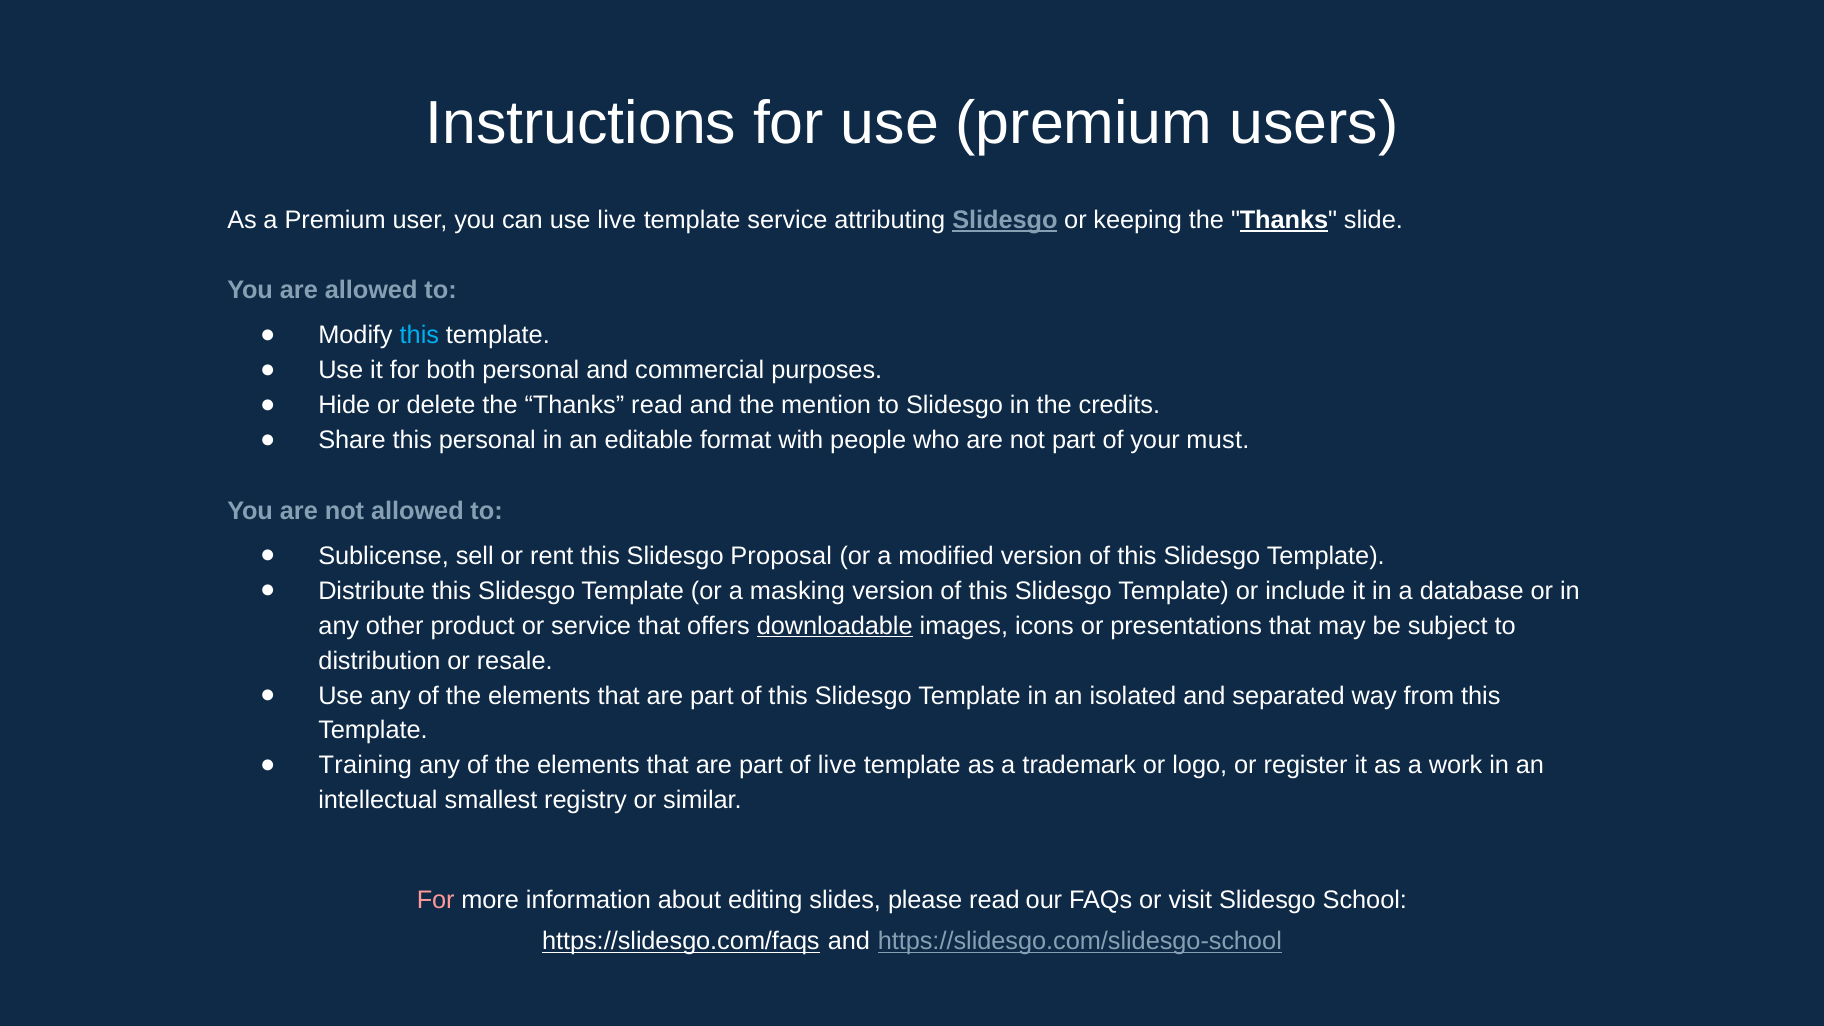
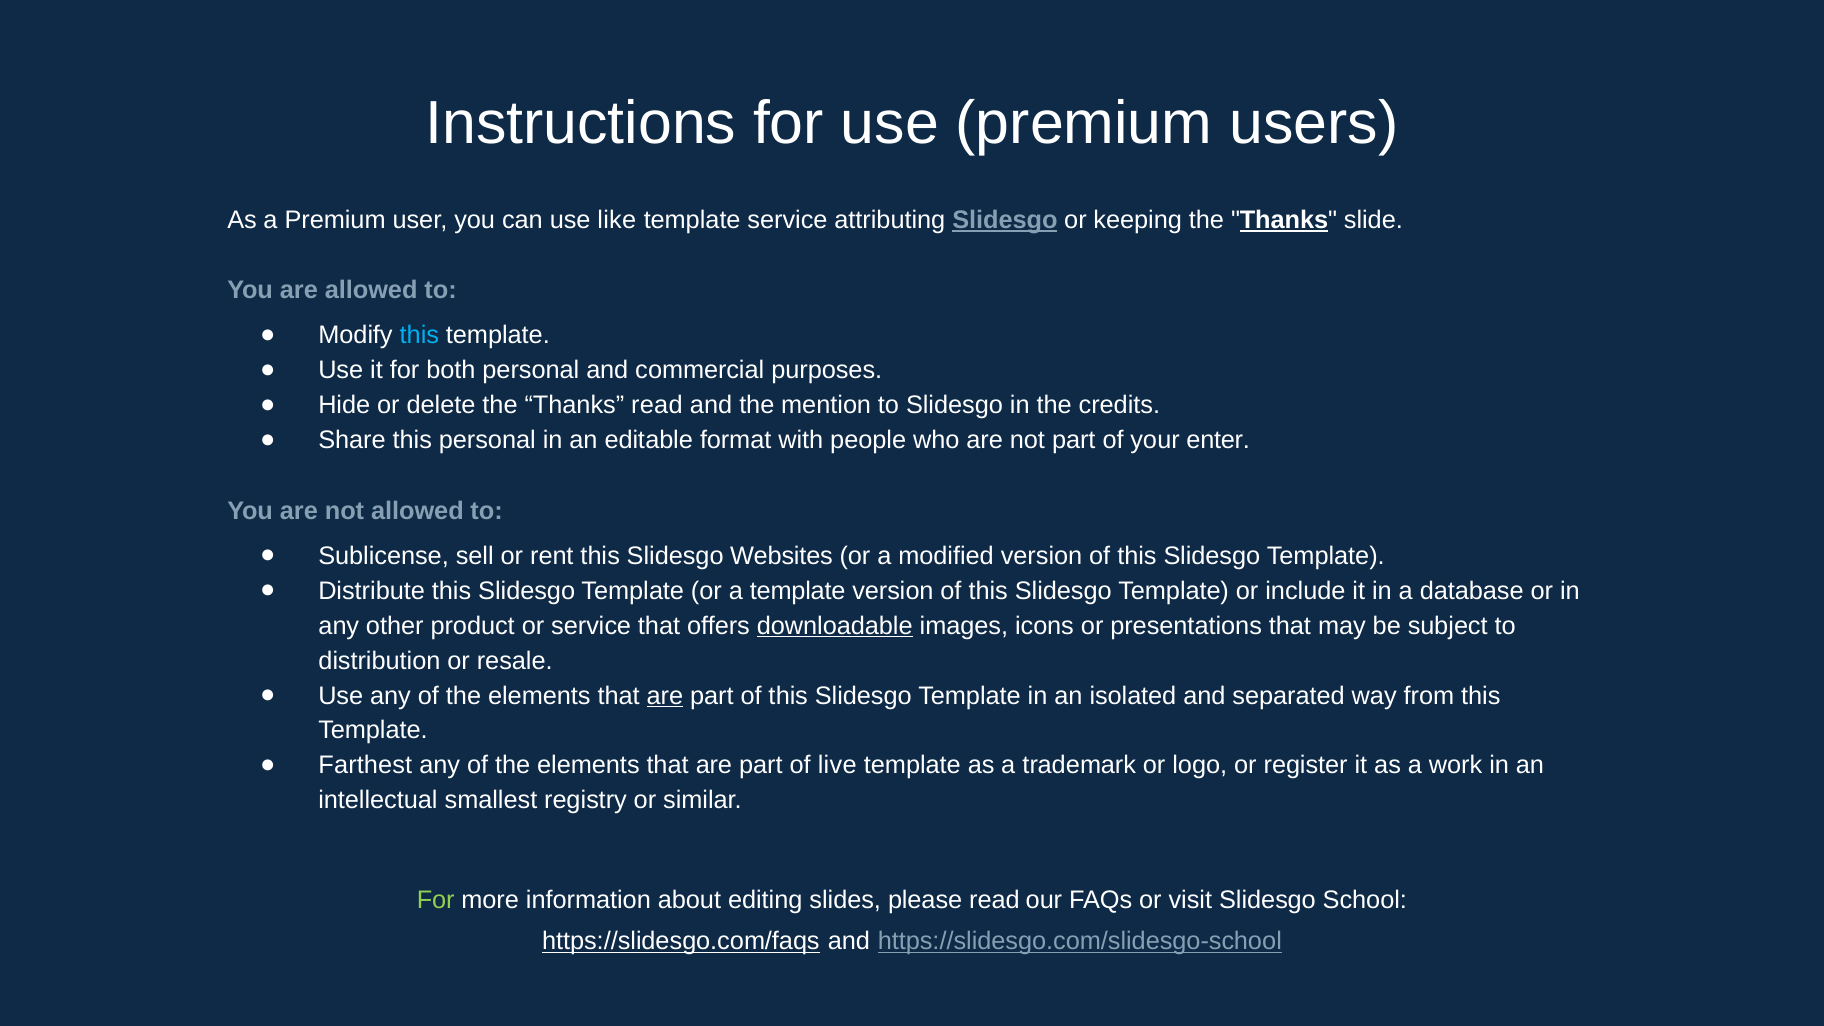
use live: live -> like
must: must -> enter
Proposal: Proposal -> Websites
a masking: masking -> template
are at (665, 696) underline: none -> present
Training: Training -> Farthest
For at (436, 900) colour: pink -> light green
